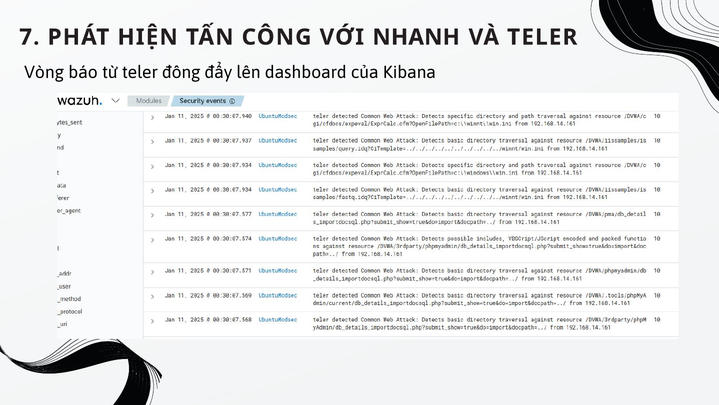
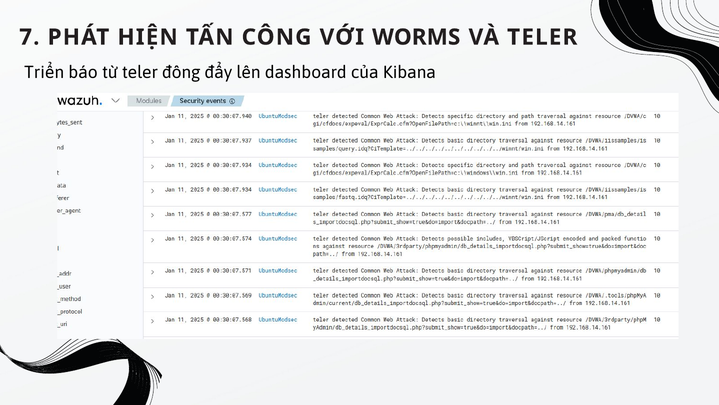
NHANH: NHANH -> WORMS
Vòng: Vòng -> Triển
